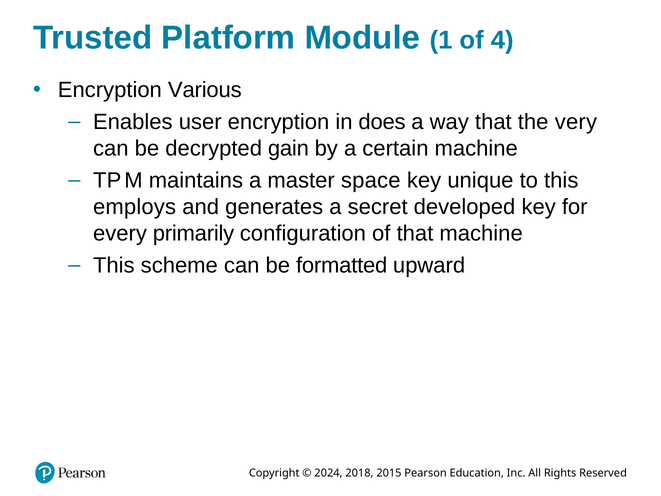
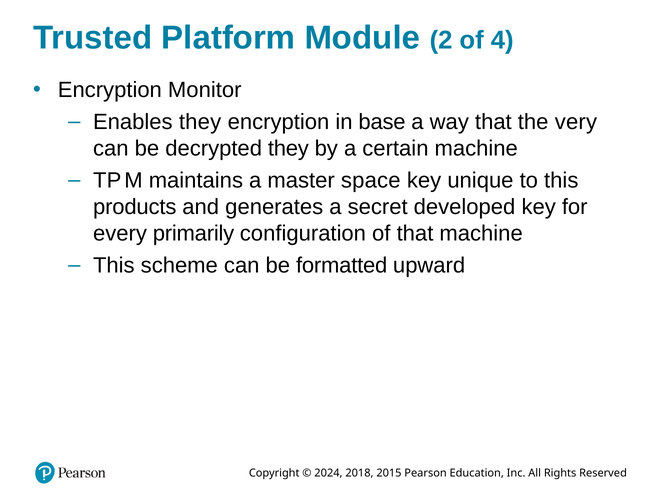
1: 1 -> 2
Various: Various -> Monitor
Enables user: user -> they
does: does -> base
decrypted gain: gain -> they
employs: employs -> products
